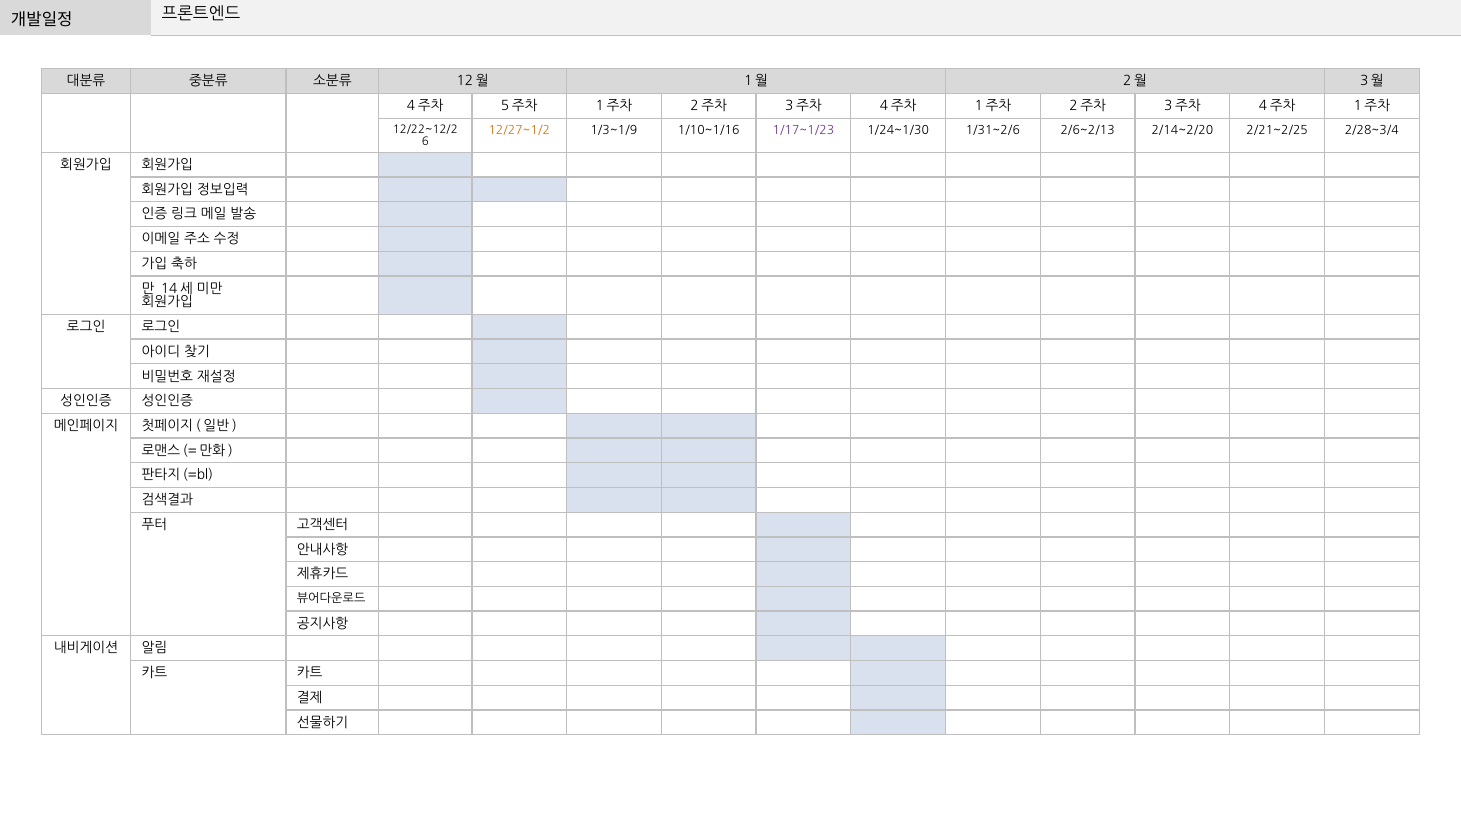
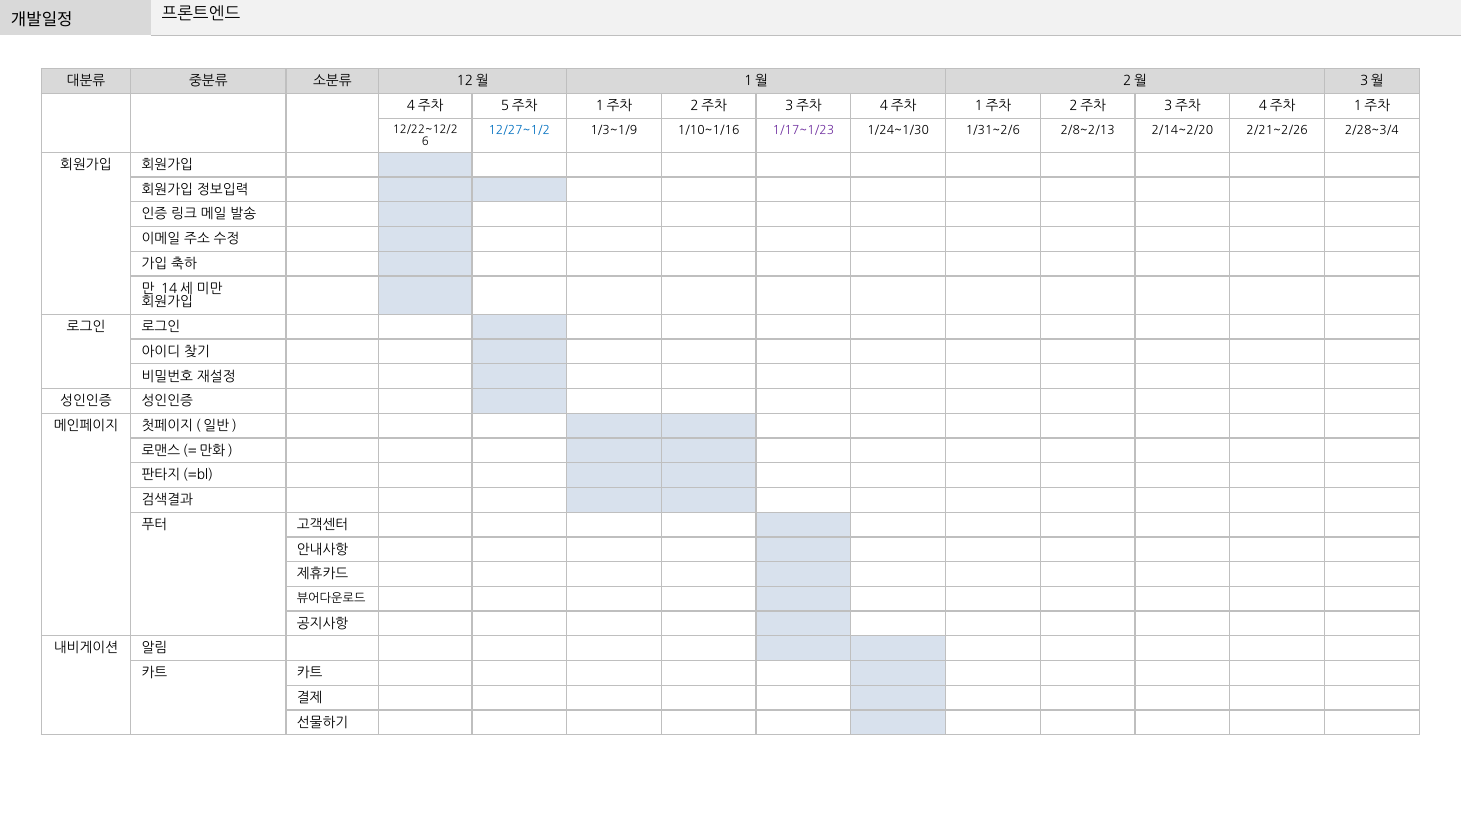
12/27~1/2 colour: orange -> blue
2/6~2/13: 2/6~2/13 -> 2/8~2/13
2/21~2/25: 2/21~2/25 -> 2/21~2/26
